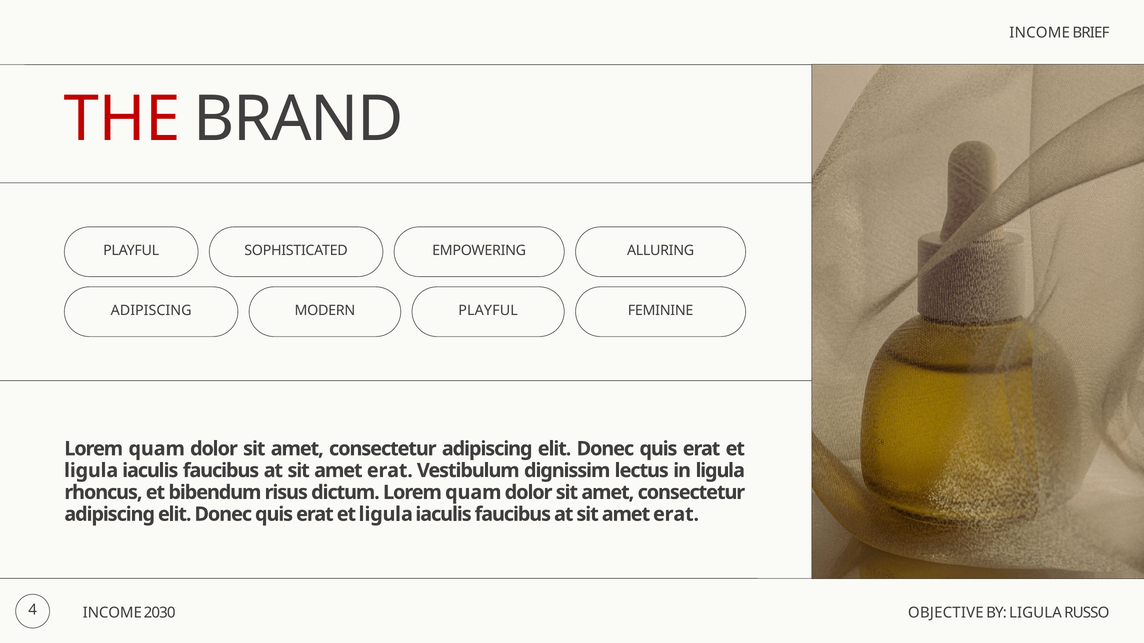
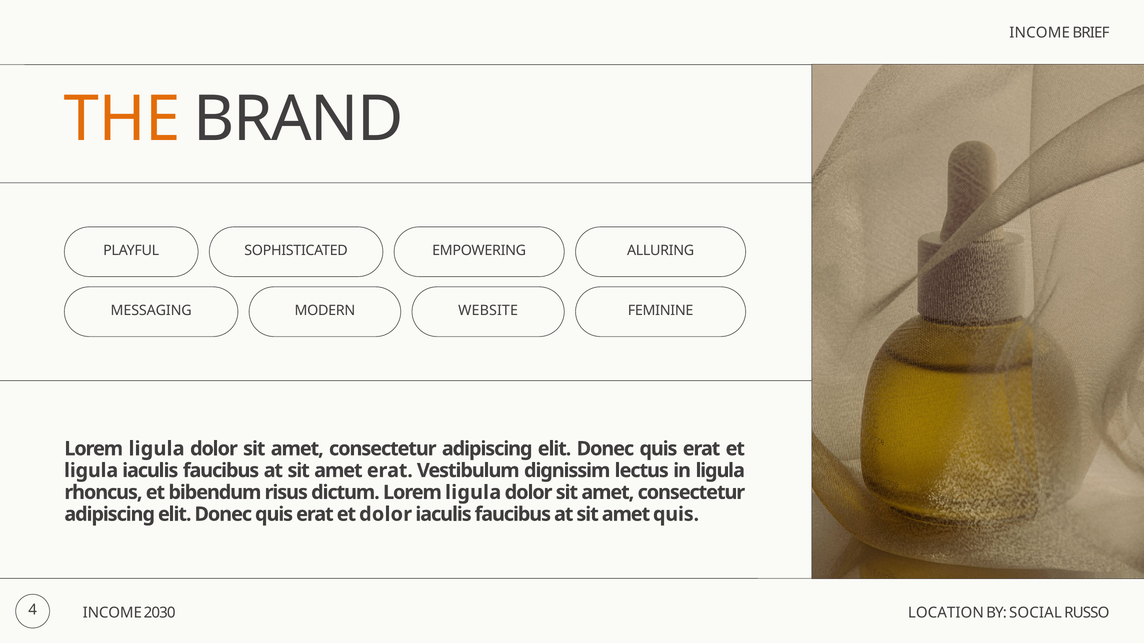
THE colour: red -> orange
ADIPISCING at (151, 311): ADIPISCING -> MESSAGING
MODERN PLAYFUL: PLAYFUL -> WEBSITE
quam at (157, 449): quam -> ligula
dictum Lorem quam: quam -> ligula
ligula at (386, 515): ligula -> dolor
erat at (676, 515): erat -> quis
OBJECTIVE: OBJECTIVE -> LOCATION
BY LIGULA: LIGULA -> SOCIAL
